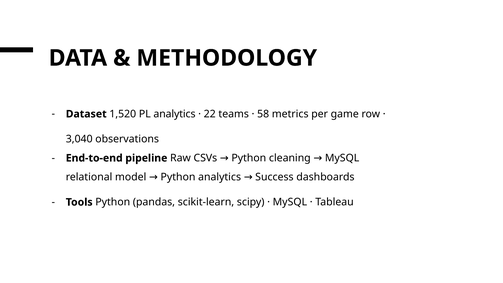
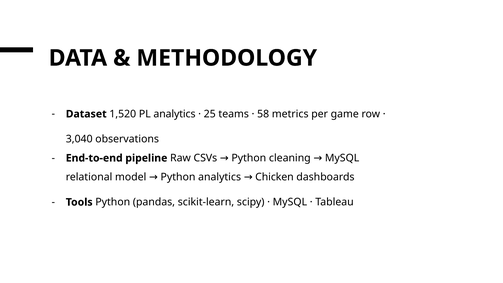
22: 22 -> 25
Success: Success -> Chicken
